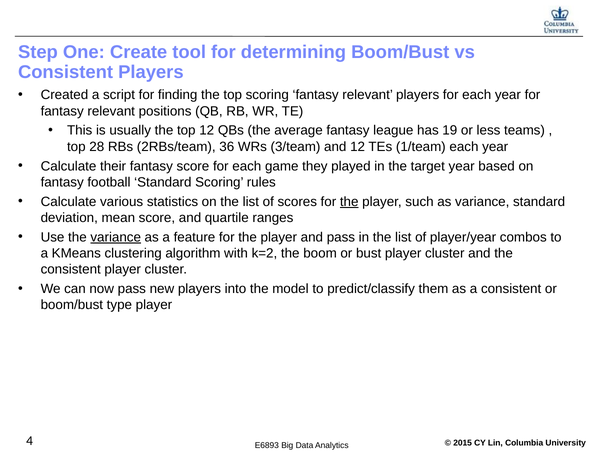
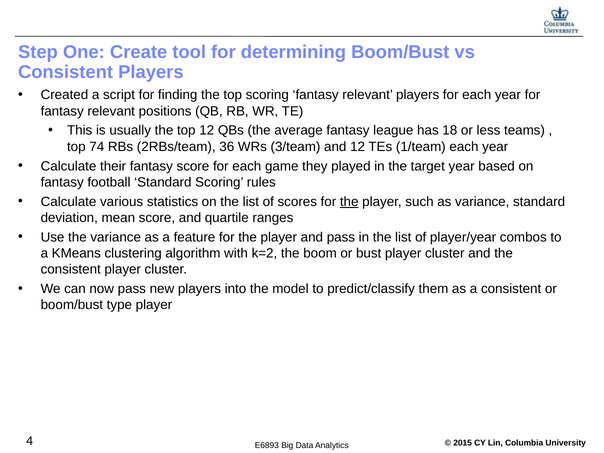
19: 19 -> 18
28: 28 -> 74
variance at (116, 237) underline: present -> none
